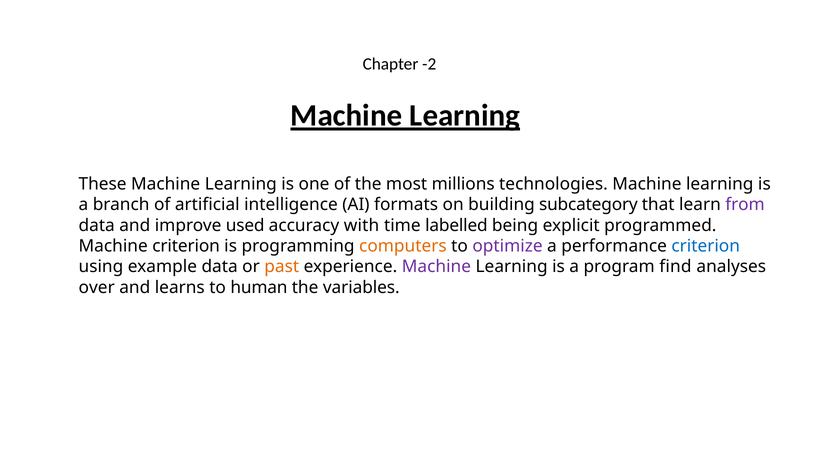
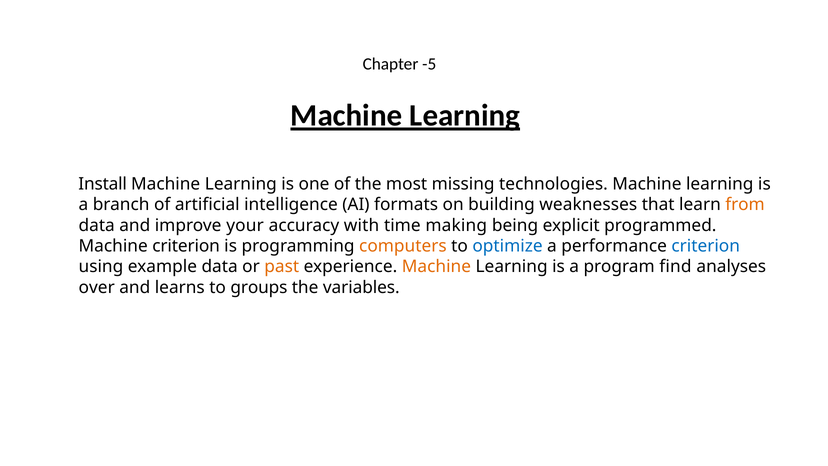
-2: -2 -> -5
These: These -> Install
millions: millions -> missing
subcategory: subcategory -> weaknesses
from colour: purple -> orange
used: used -> your
labelled: labelled -> making
optimize colour: purple -> blue
Machine at (436, 267) colour: purple -> orange
human: human -> groups
